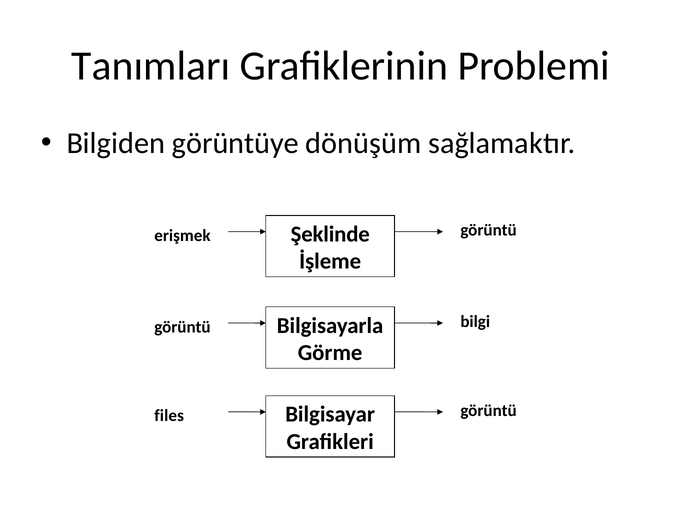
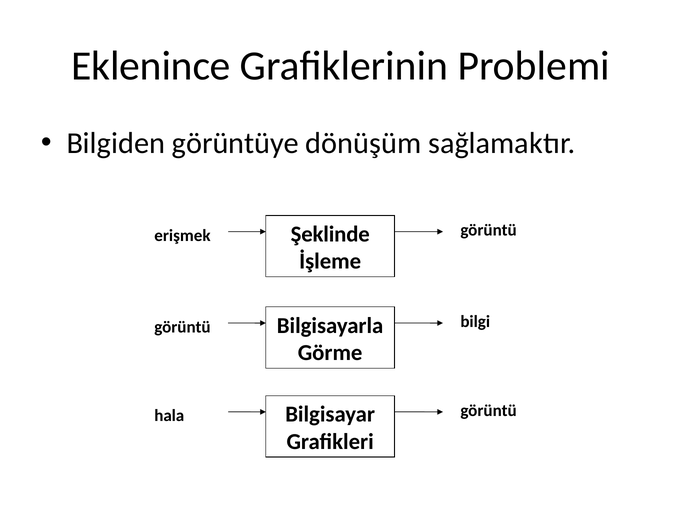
Tanımları: Tanımları -> Eklenince
files: files -> hala
